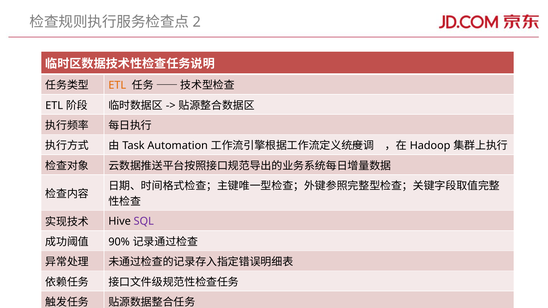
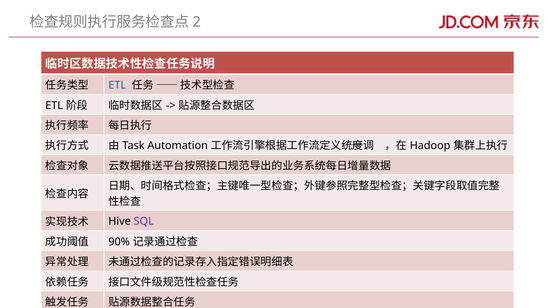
ETL at (117, 85) colour: orange -> blue
